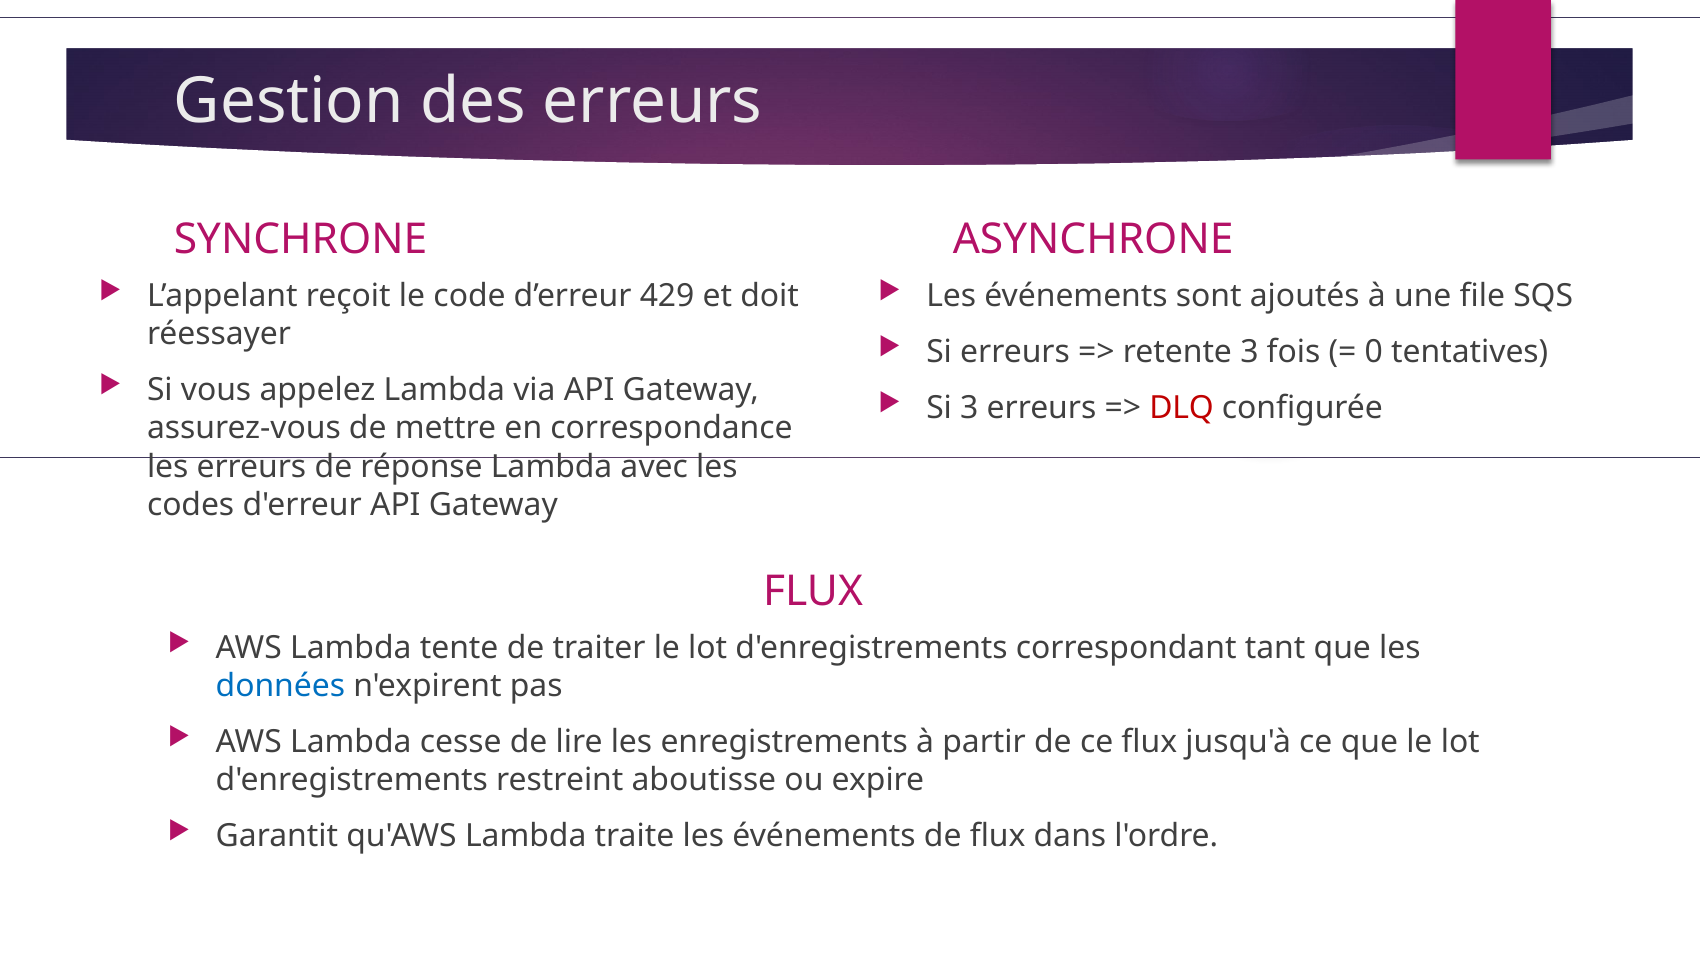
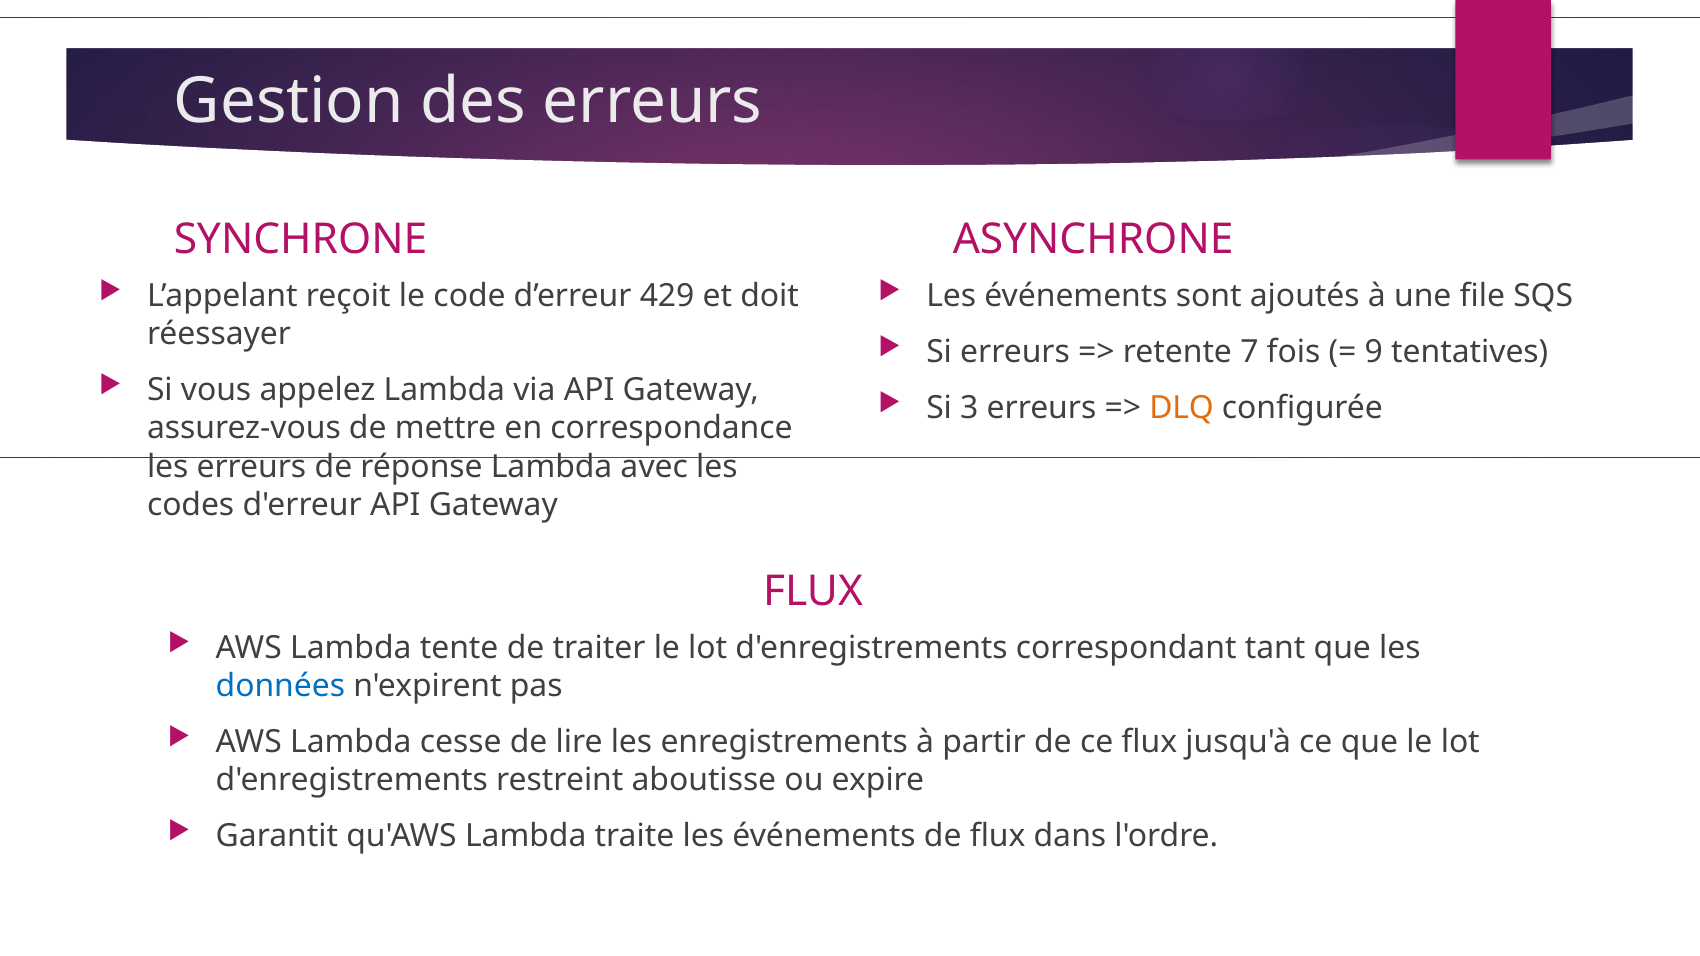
retente 3: 3 -> 7
0: 0 -> 9
DLQ colour: red -> orange
